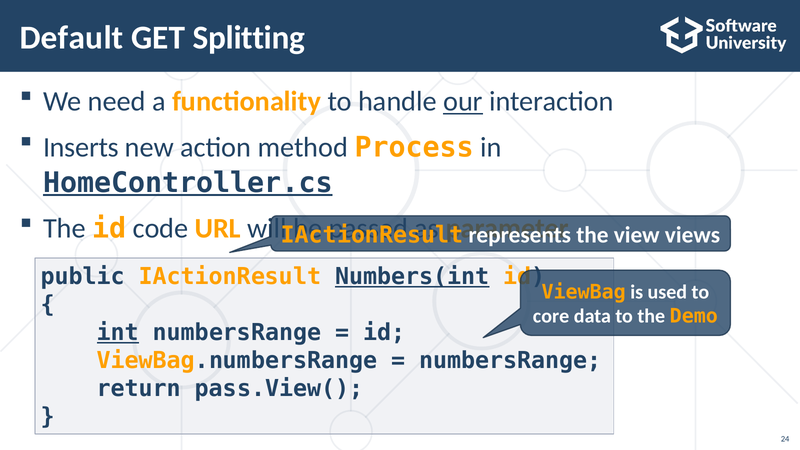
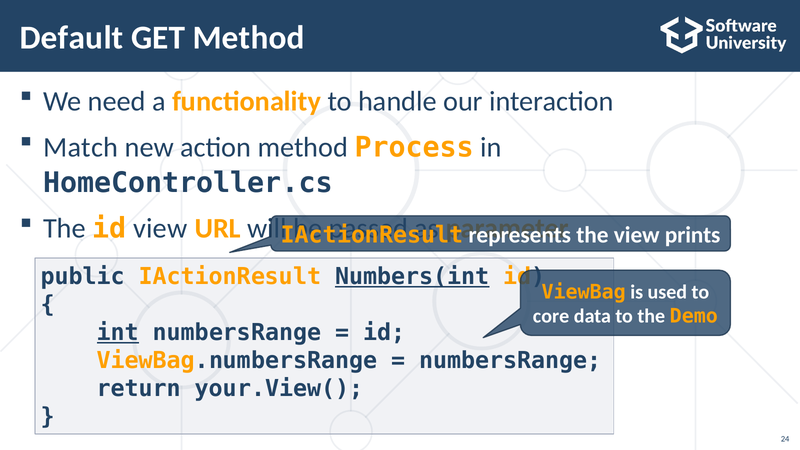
GET Splitting: Splitting -> Method
our underline: present -> none
Inserts: Inserts -> Match
HomeController.cs underline: present -> none
id code: code -> view
views: views -> prints
pass.View(: pass.View( -> your.View(
